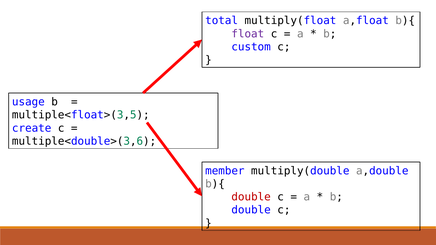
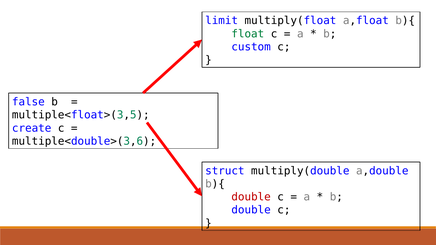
total: total -> limit
float colour: purple -> green
usage: usage -> false
member: member -> struct
